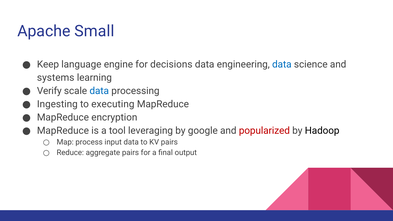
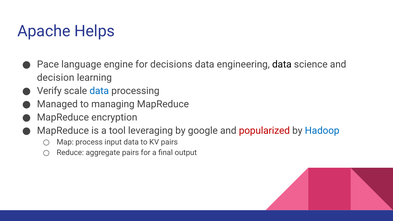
Small: Small -> Helps
Keep: Keep -> Pace
data at (282, 64) colour: blue -> black
systems: systems -> decision
Ingesting: Ingesting -> Managed
executing: executing -> managing
Hadoop colour: black -> blue
